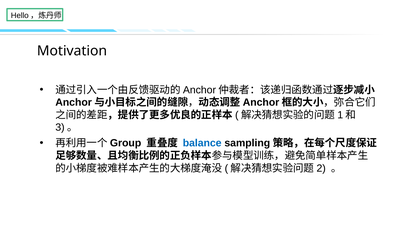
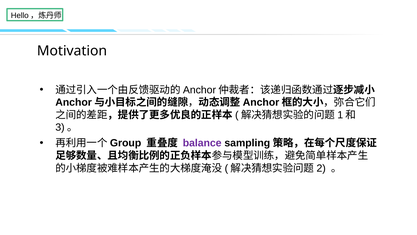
balance colour: blue -> purple
